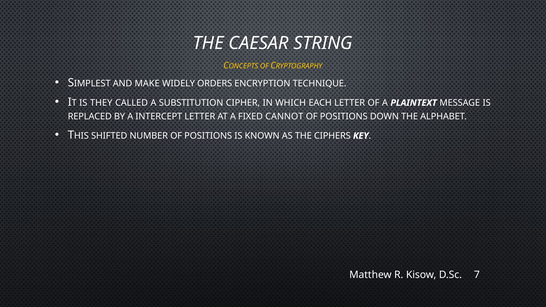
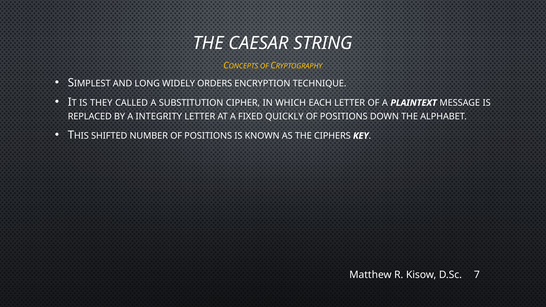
MAKE: MAKE -> LONG
INTERCEPT: INTERCEPT -> INTEGRITY
CANNOT: CANNOT -> QUICKLY
